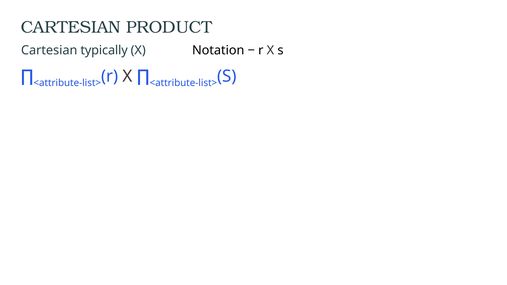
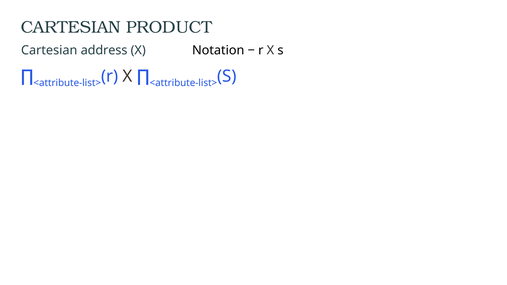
typically: typically -> address
